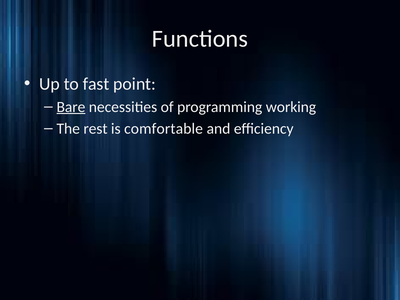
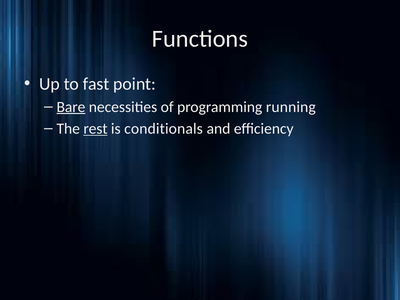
working: working -> running
rest underline: none -> present
comfortable: comfortable -> conditionals
